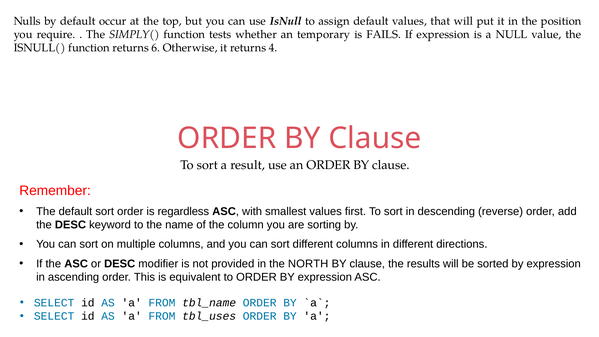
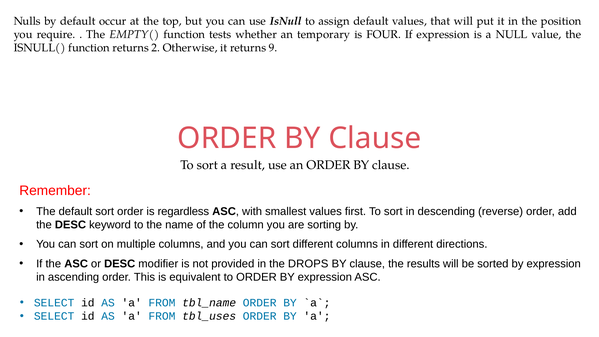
SIMPLY(: SIMPLY( -> EMPTY(
FAILS: FAILS -> FOUR
6: 6 -> 2
4: 4 -> 9
NORTH: NORTH -> DROPS
